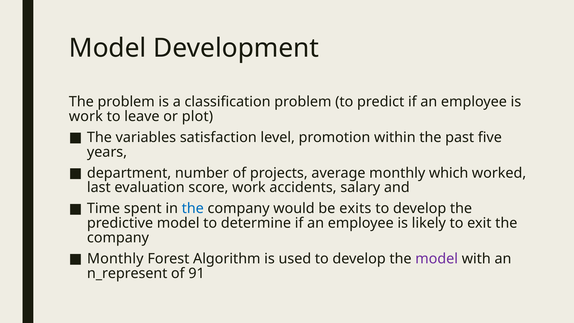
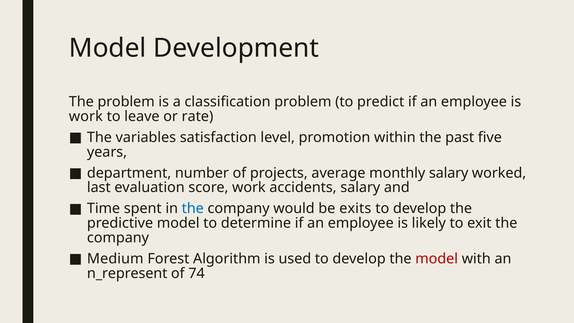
plot: plot -> rate
monthly which: which -> salary
Monthly at (115, 259): Monthly -> Medium
model at (437, 259) colour: purple -> red
91: 91 -> 74
